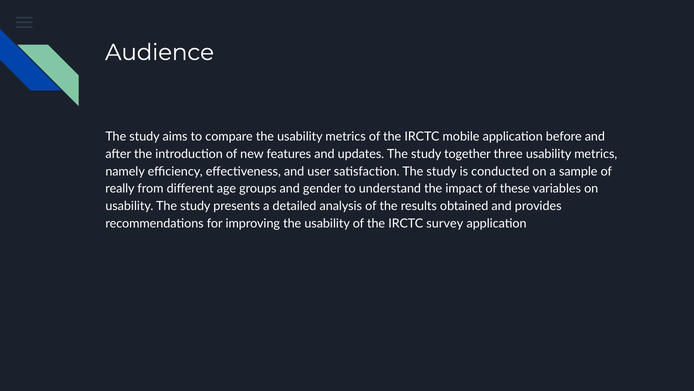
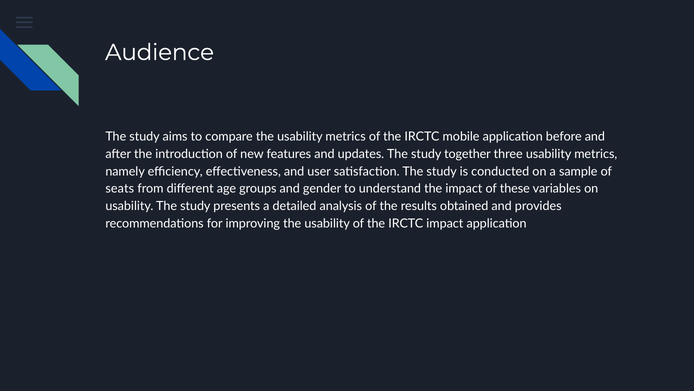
really: really -> seats
IRCTC survey: survey -> impact
